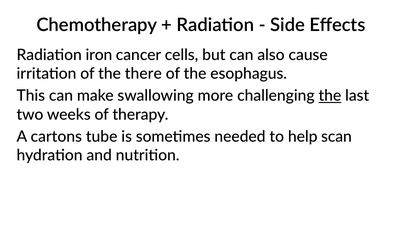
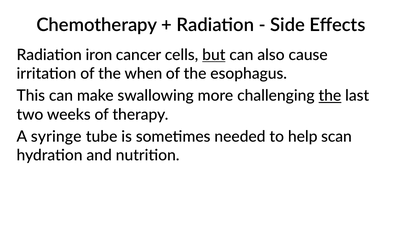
but underline: none -> present
there: there -> when
cartons: cartons -> syringe
